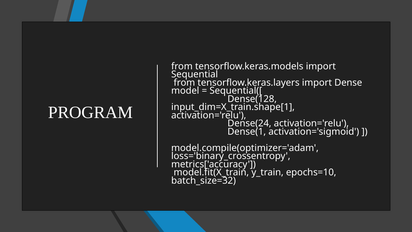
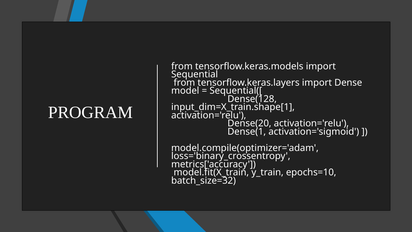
Dense(24: Dense(24 -> Dense(20
